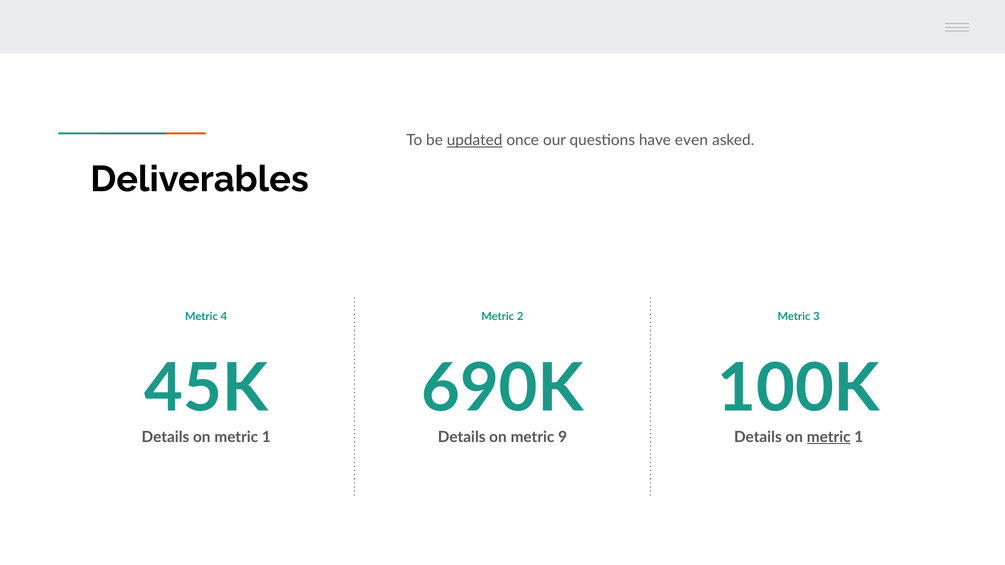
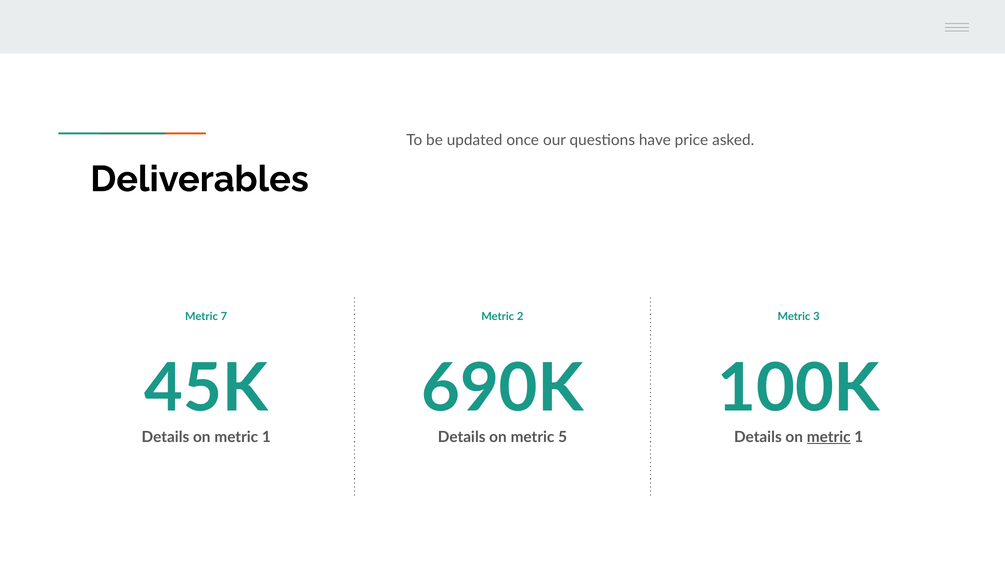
updated underline: present -> none
even: even -> price
4: 4 -> 7
9: 9 -> 5
